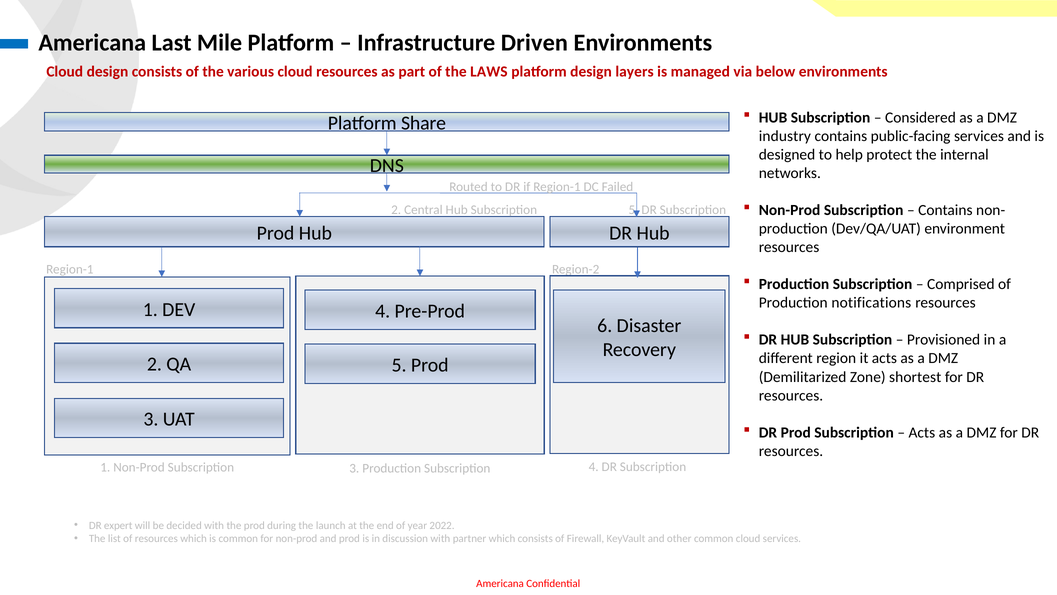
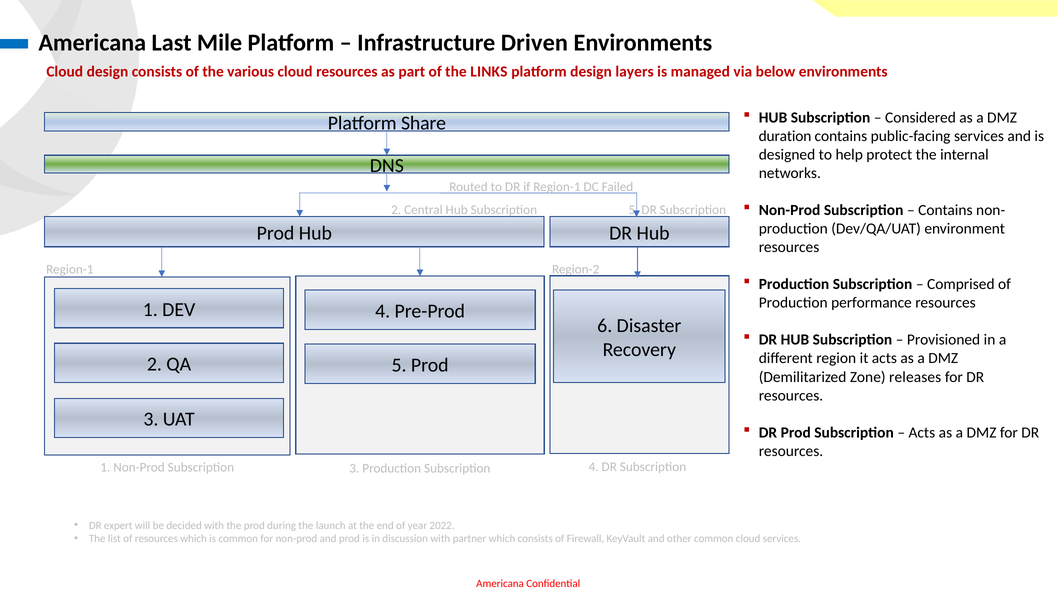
LAWS: LAWS -> LINKS
industry: industry -> duration
notifications: notifications -> performance
shortest: shortest -> releases
